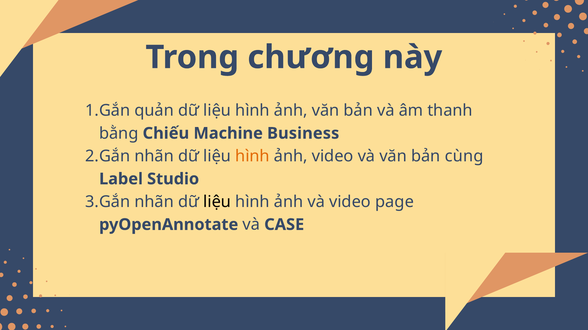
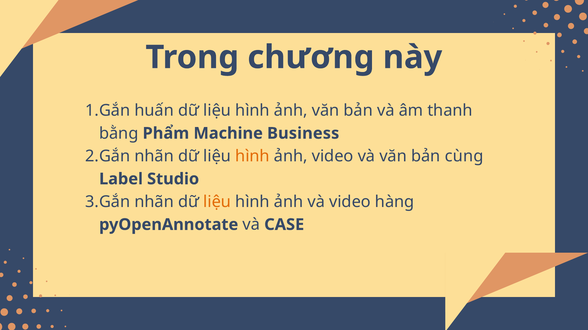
quản: quản -> huấn
Chiếu: Chiếu -> Phẩm
liệu at (217, 202) colour: black -> orange
page: page -> hàng
